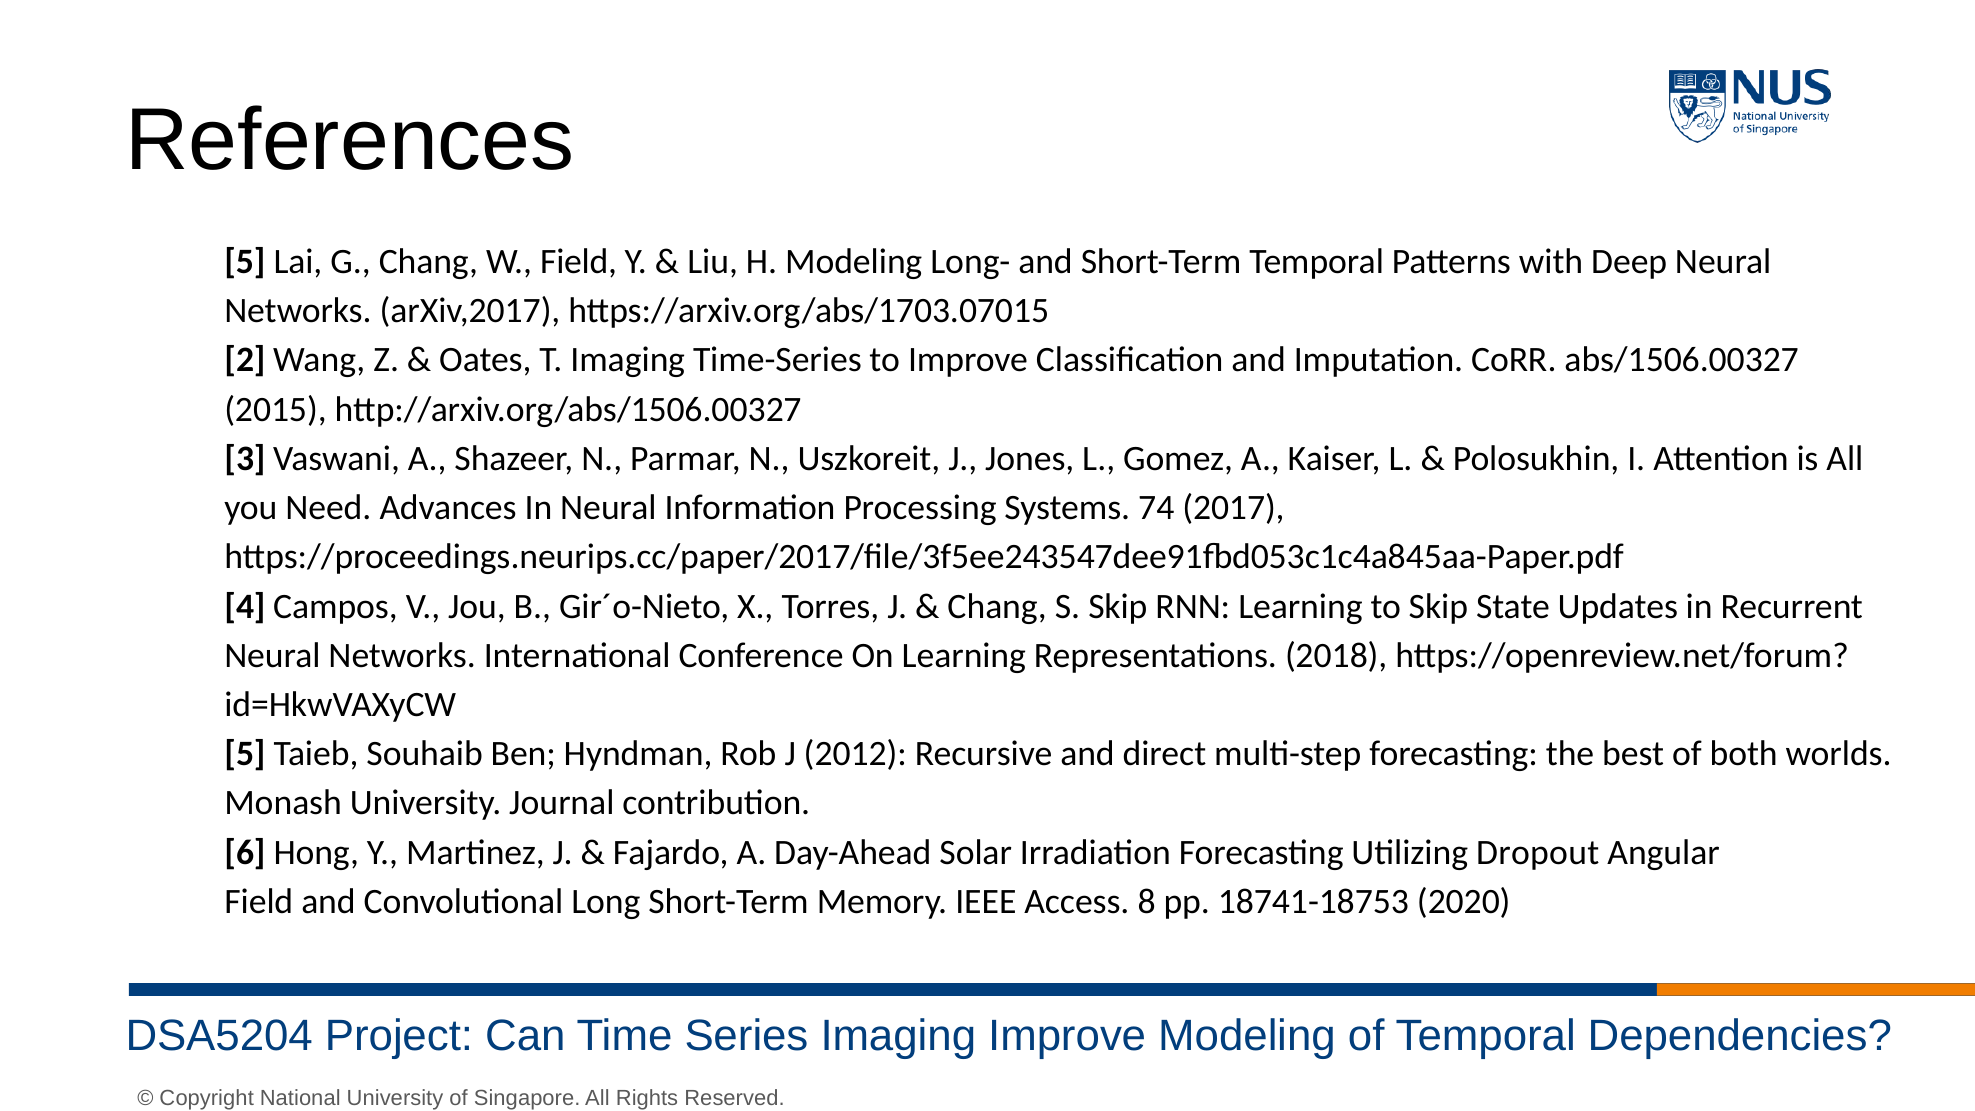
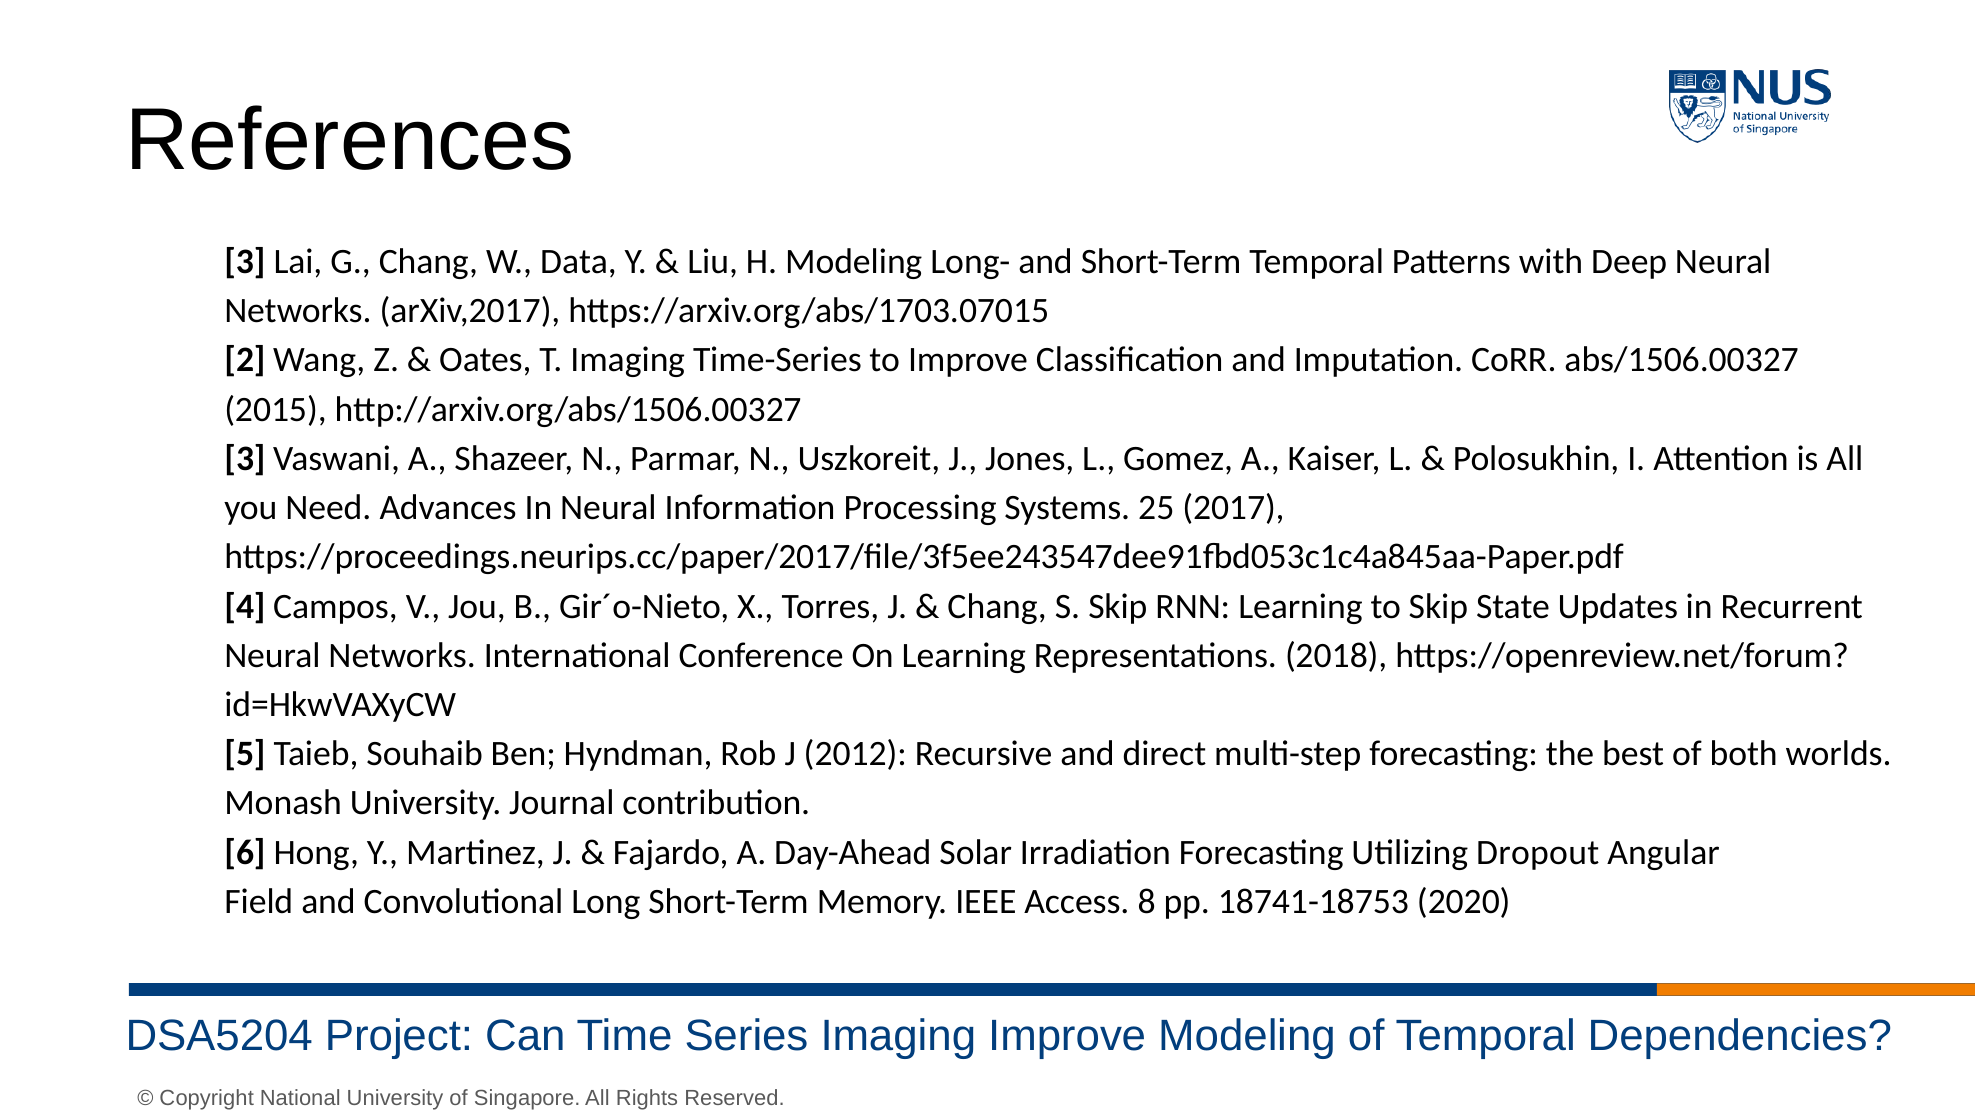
5 at (245, 262): 5 -> 3
W Field: Field -> Data
74: 74 -> 25
